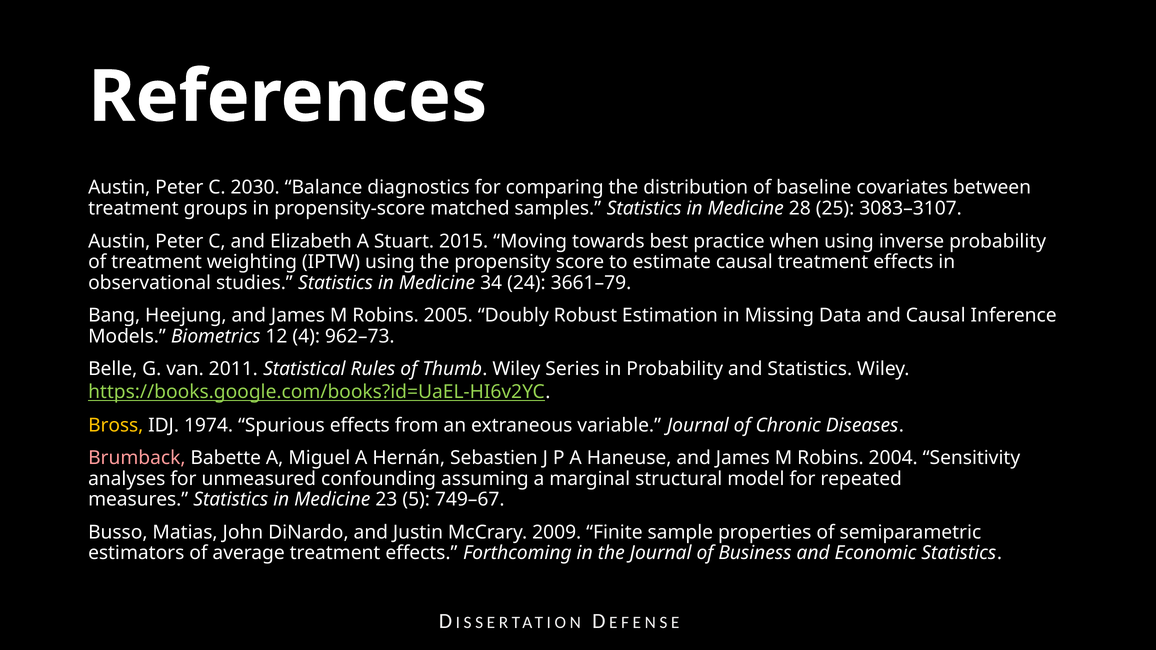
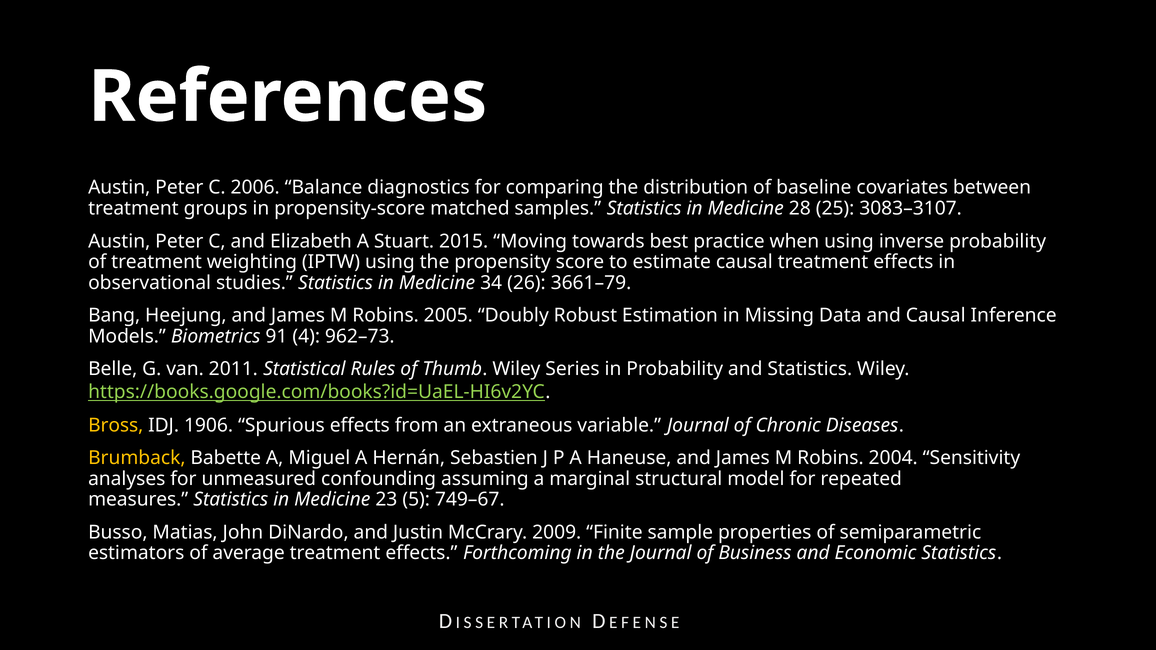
2030: 2030 -> 2006
24: 24 -> 26
12: 12 -> 91
1974: 1974 -> 1906
Brumback colour: pink -> yellow
